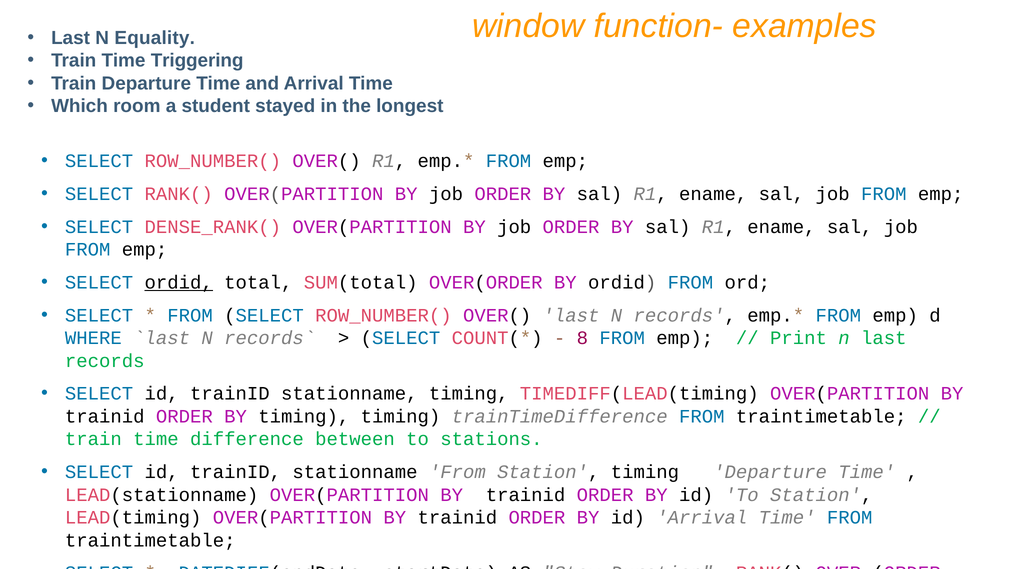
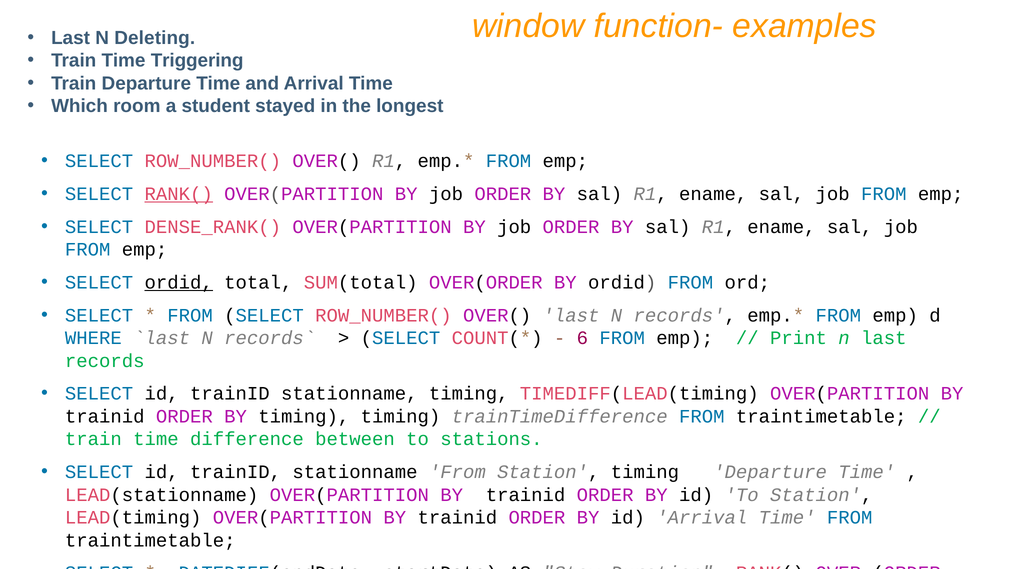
Equality: Equality -> Deleting
RANK( at (179, 194) underline: none -> present
8: 8 -> 6
